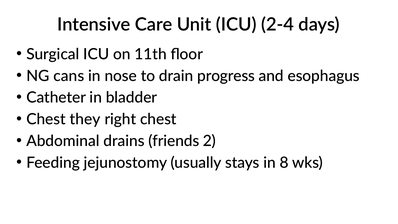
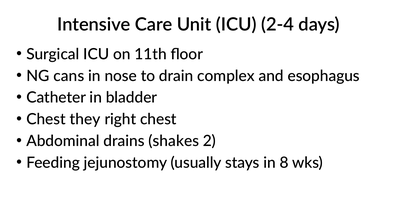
progress: progress -> complex
friends: friends -> shakes
